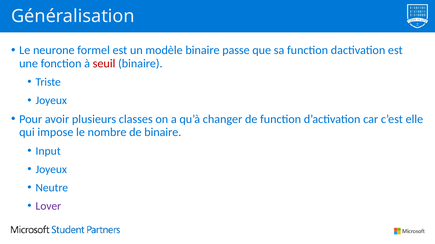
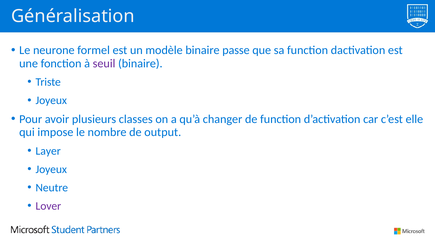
seuil colour: red -> purple
de binaire: binaire -> output
Input: Input -> Layer
